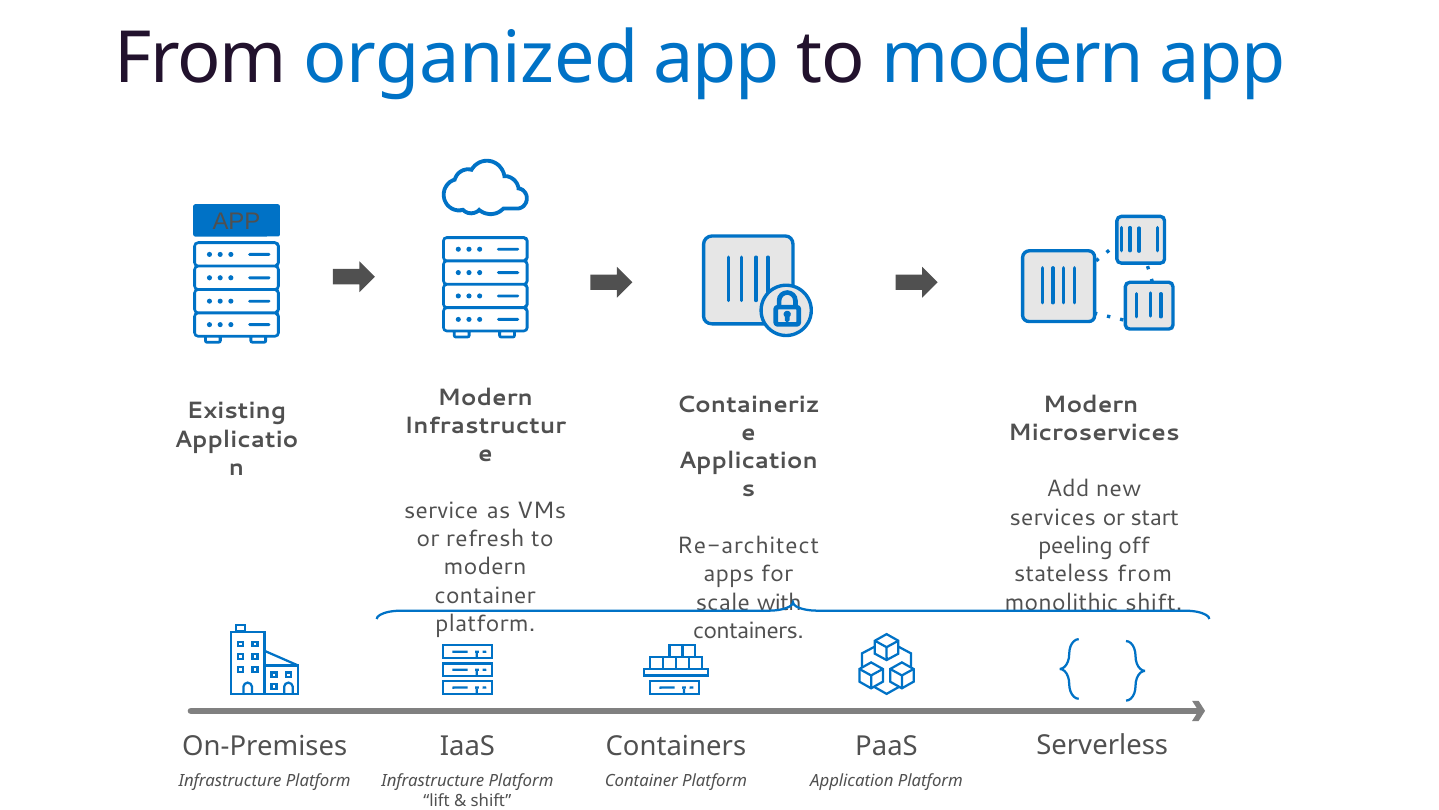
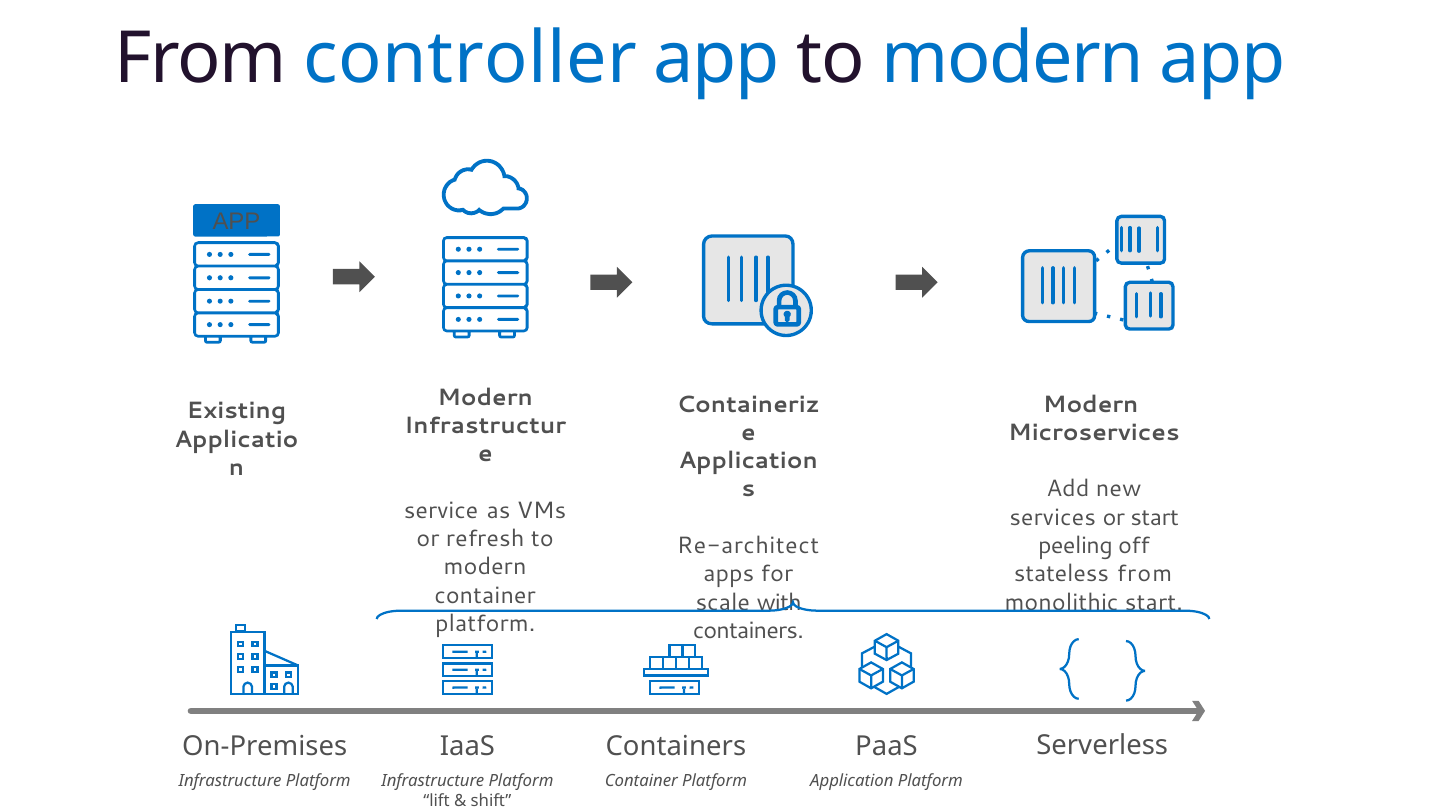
organized: organized -> controller
monolithic shift: shift -> start
